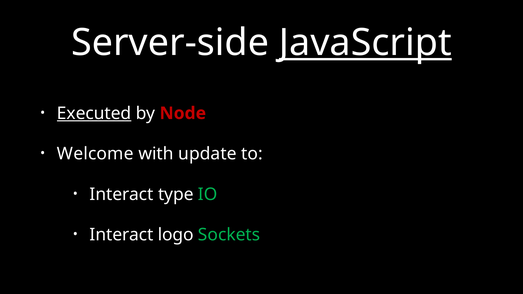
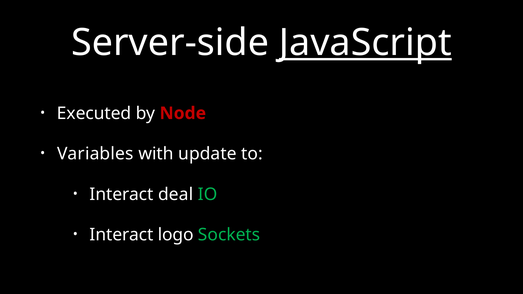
Executed underline: present -> none
Welcome: Welcome -> Variables
type: type -> deal
